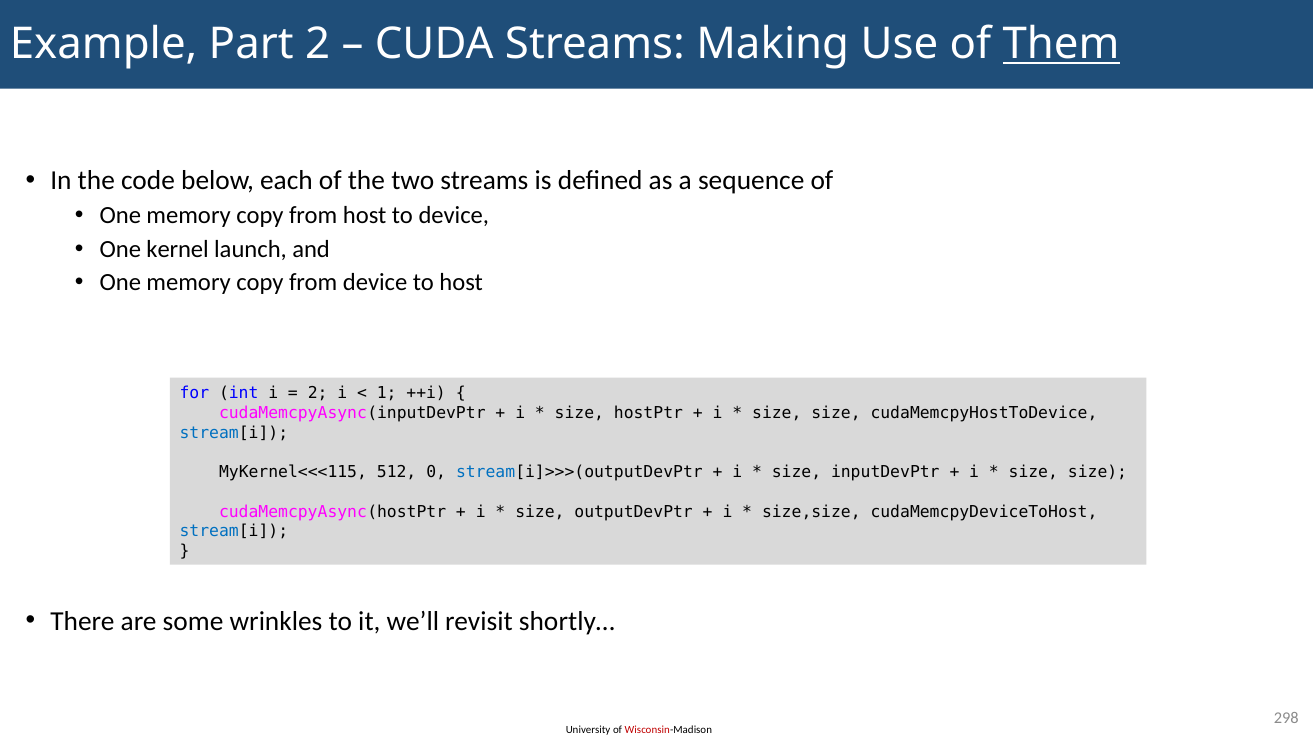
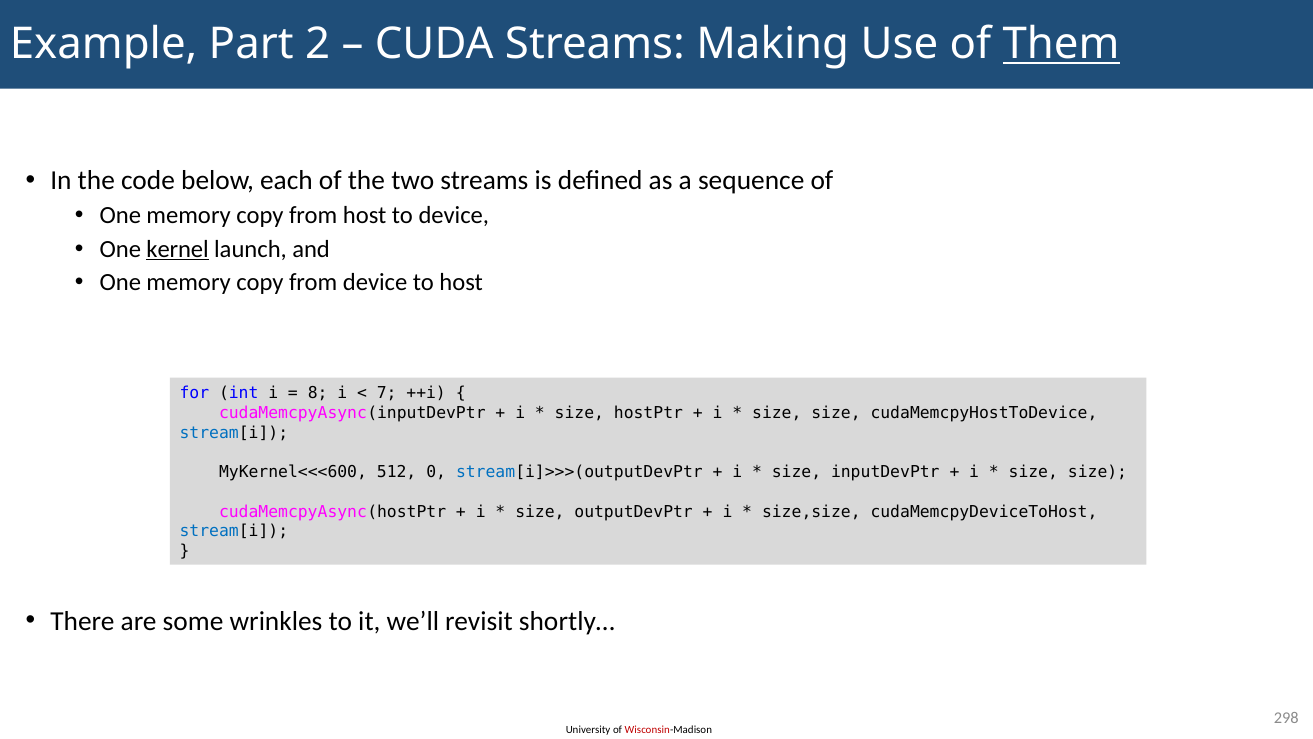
kernel underline: none -> present
2 at (318, 393): 2 -> 8
1: 1 -> 7
MyKernel<<<115: MyKernel<<<115 -> MyKernel<<<600
